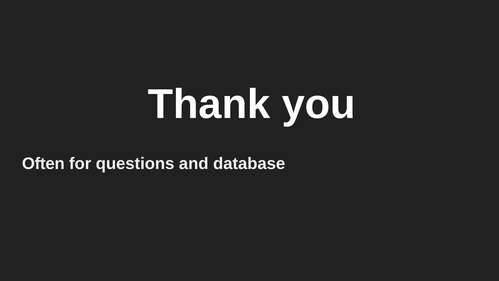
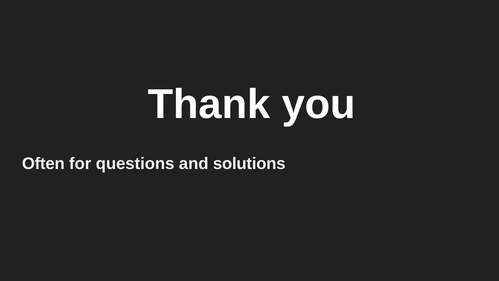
database: database -> solutions
